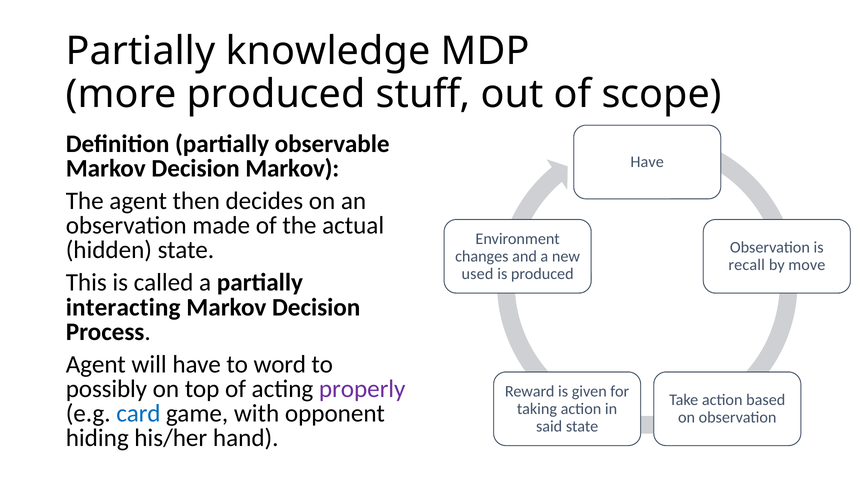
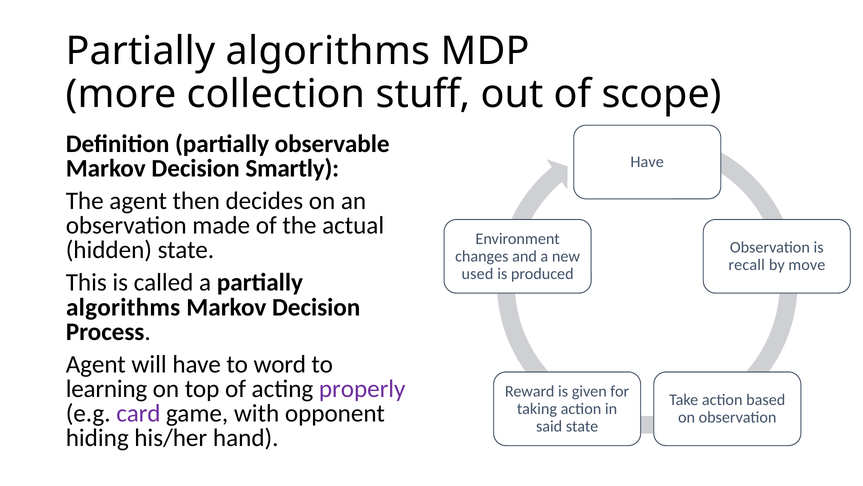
knowledge at (328, 51): knowledge -> algorithms
more produced: produced -> collection
Decision Markov: Markov -> Smartly
interacting at (123, 307): interacting -> algorithms
possibly: possibly -> learning
card colour: blue -> purple
